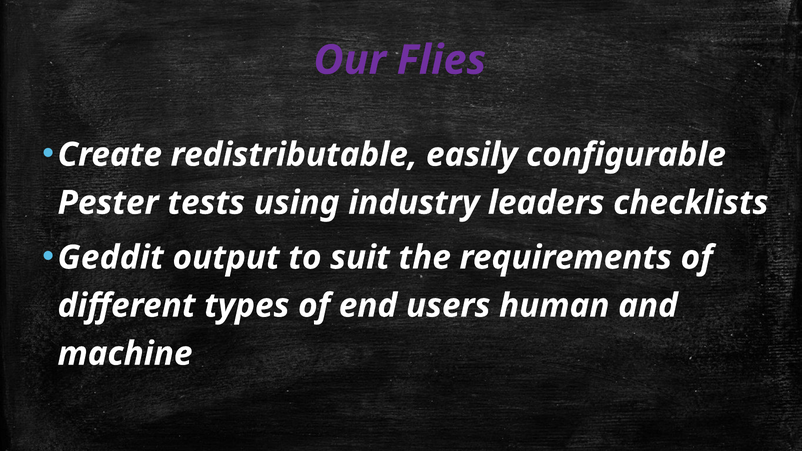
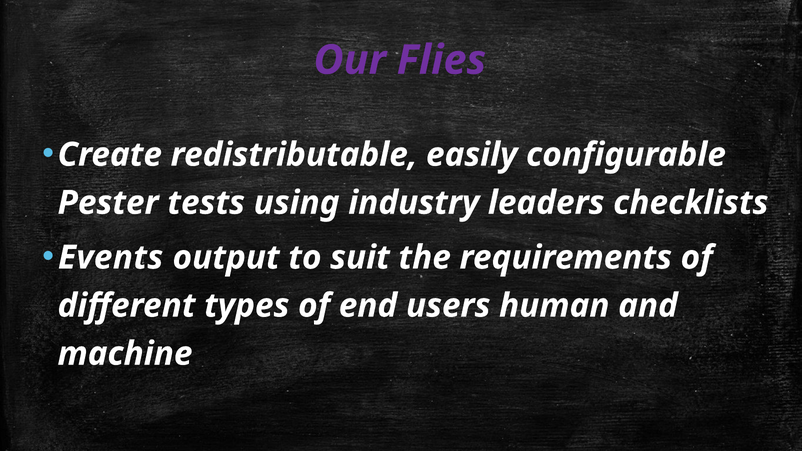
Geddit: Geddit -> Events
